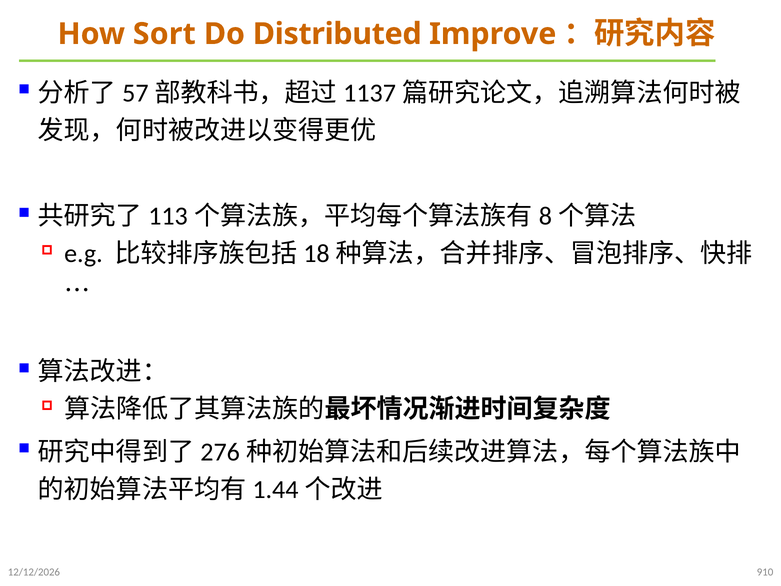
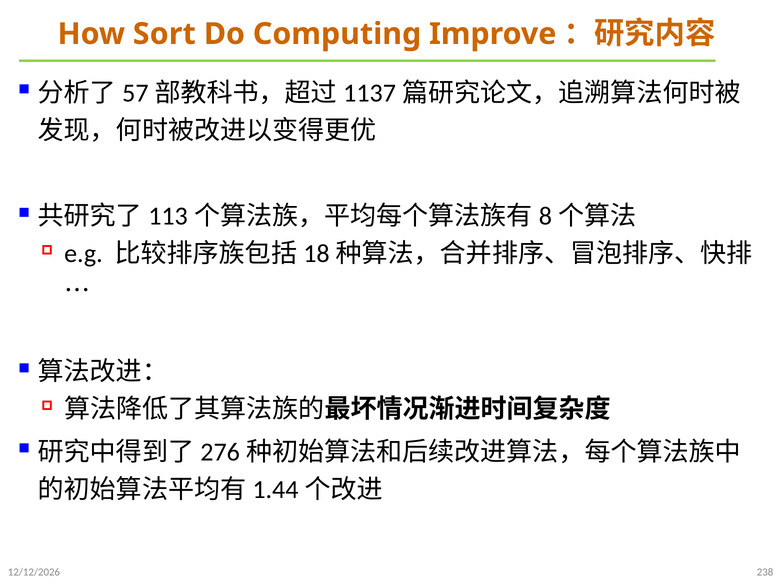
Distributed: Distributed -> Computing
910: 910 -> 238
